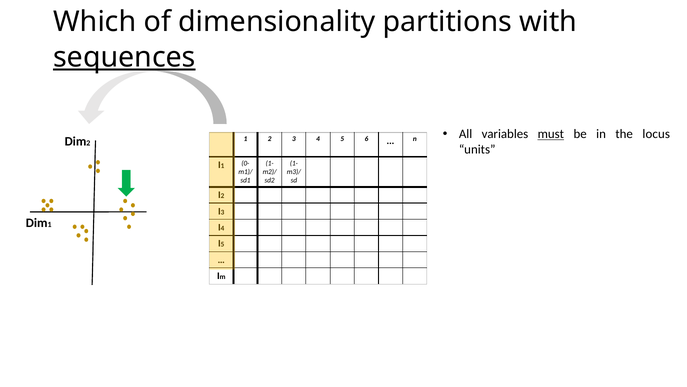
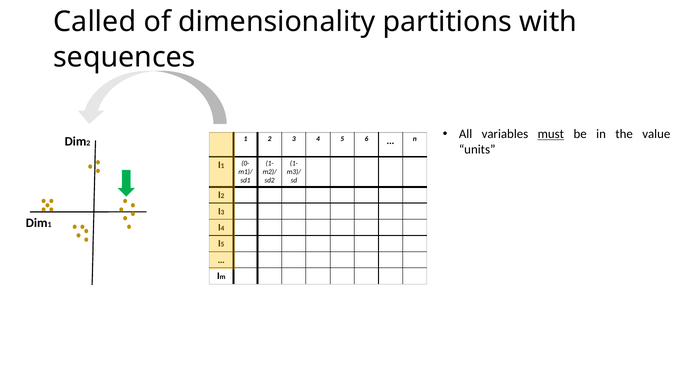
Which: Which -> Called
sequences underline: present -> none
locus: locus -> value
